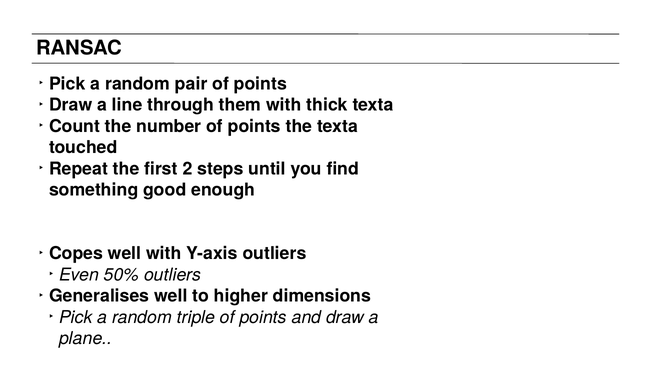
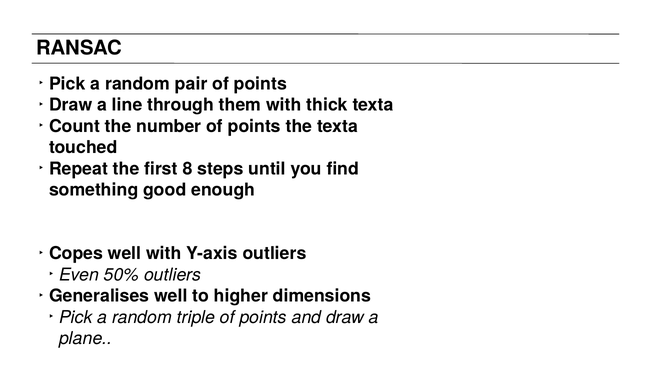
2: 2 -> 8
